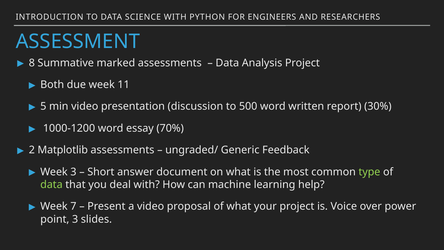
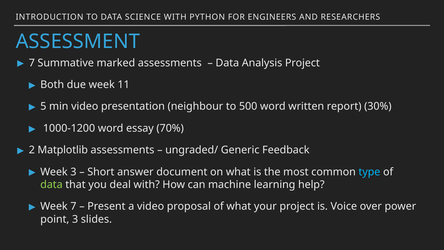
8 at (32, 63): 8 -> 7
discussion: discussion -> neighbour
type colour: light green -> light blue
